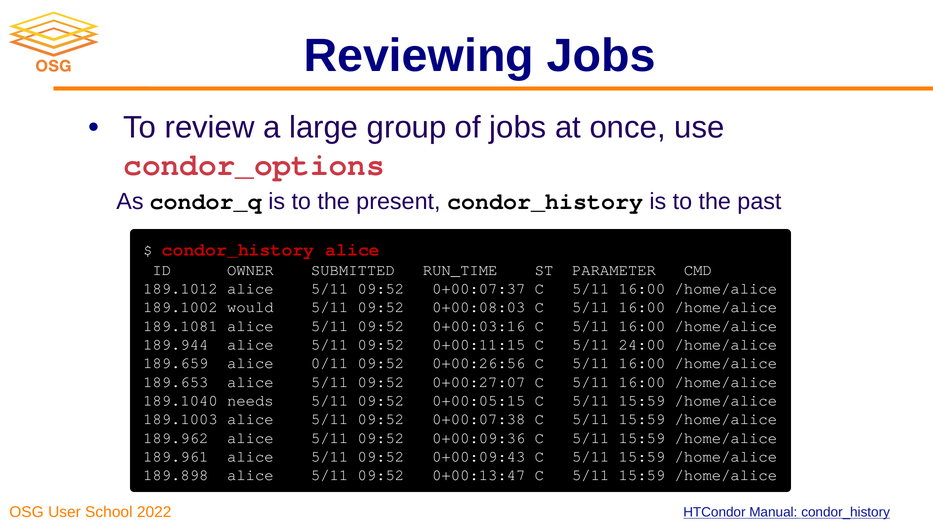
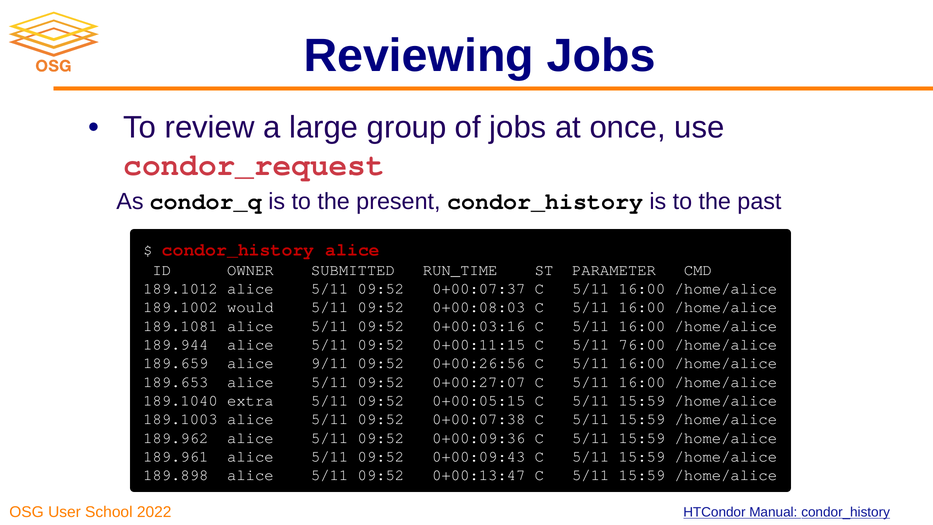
condor_options: condor_options -> condor_request
24:00: 24:00 -> 76:00
0/11: 0/11 -> 9/11
needs: needs -> extra
